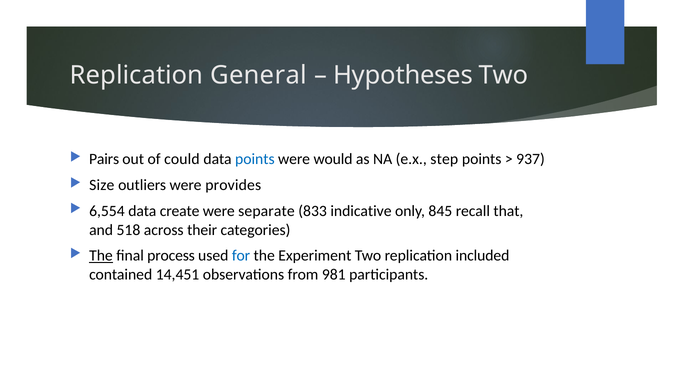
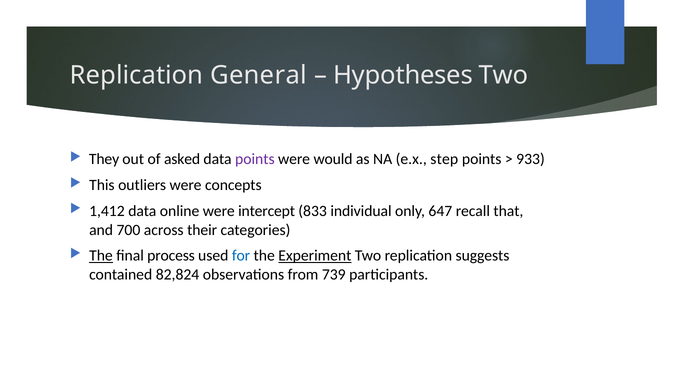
Pairs: Pairs -> They
could: could -> asked
points at (255, 159) colour: blue -> purple
937: 937 -> 933
Size: Size -> This
provides: provides -> concepts
6,554: 6,554 -> 1,412
create: create -> online
separate: separate -> intercept
indicative: indicative -> individual
845: 845 -> 647
518: 518 -> 700
Experiment underline: none -> present
included: included -> suggests
14,451: 14,451 -> 82,824
981: 981 -> 739
